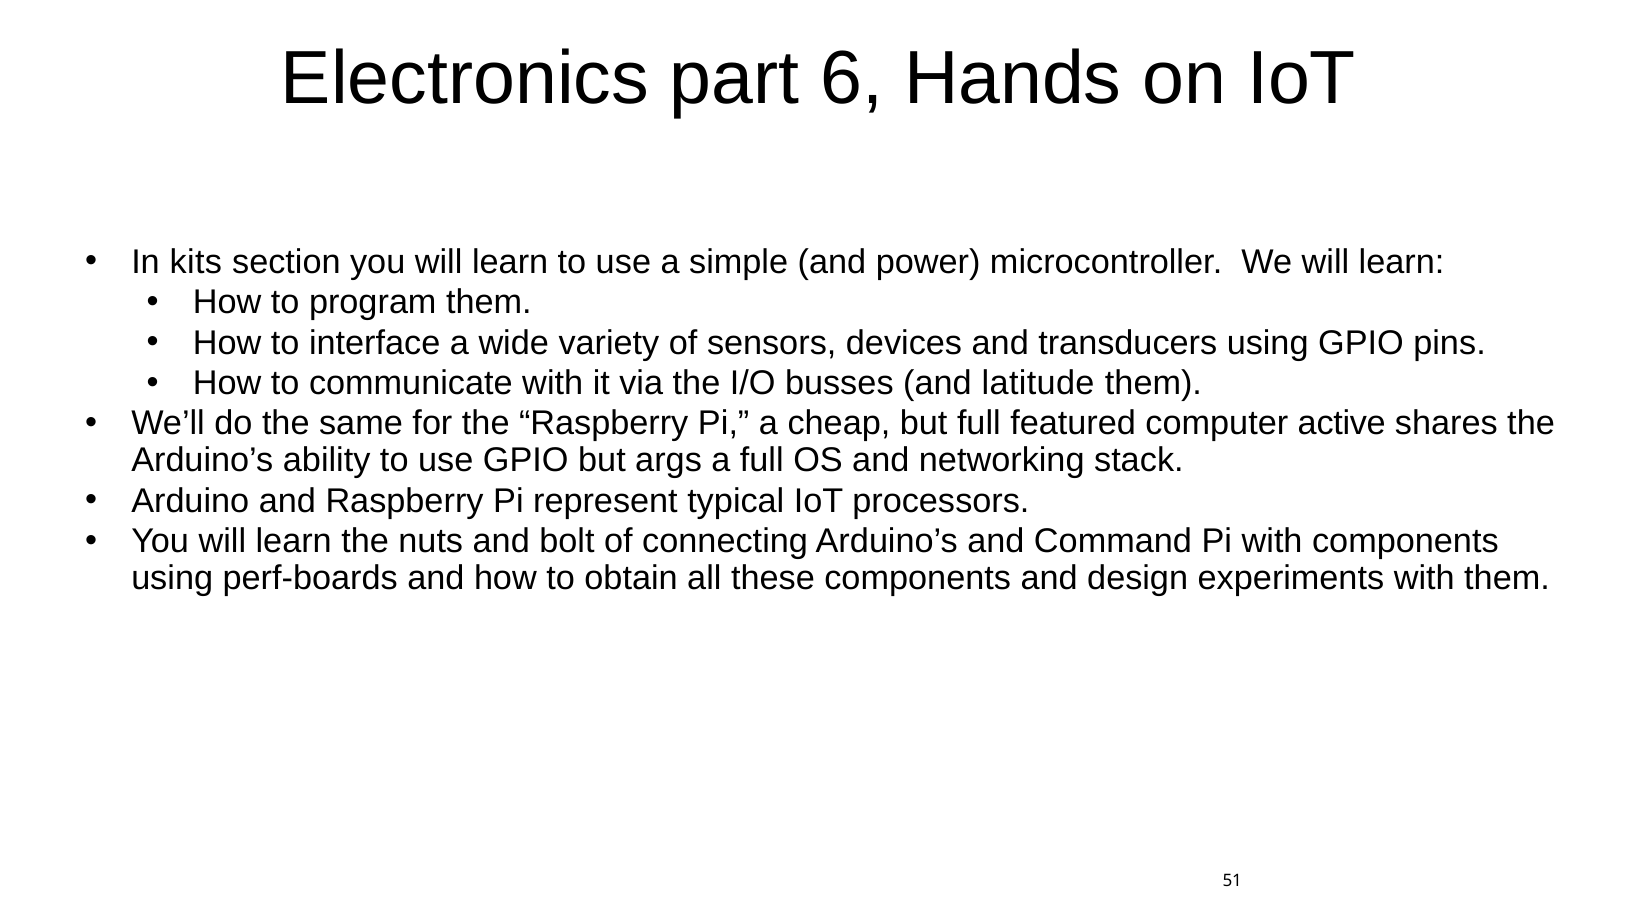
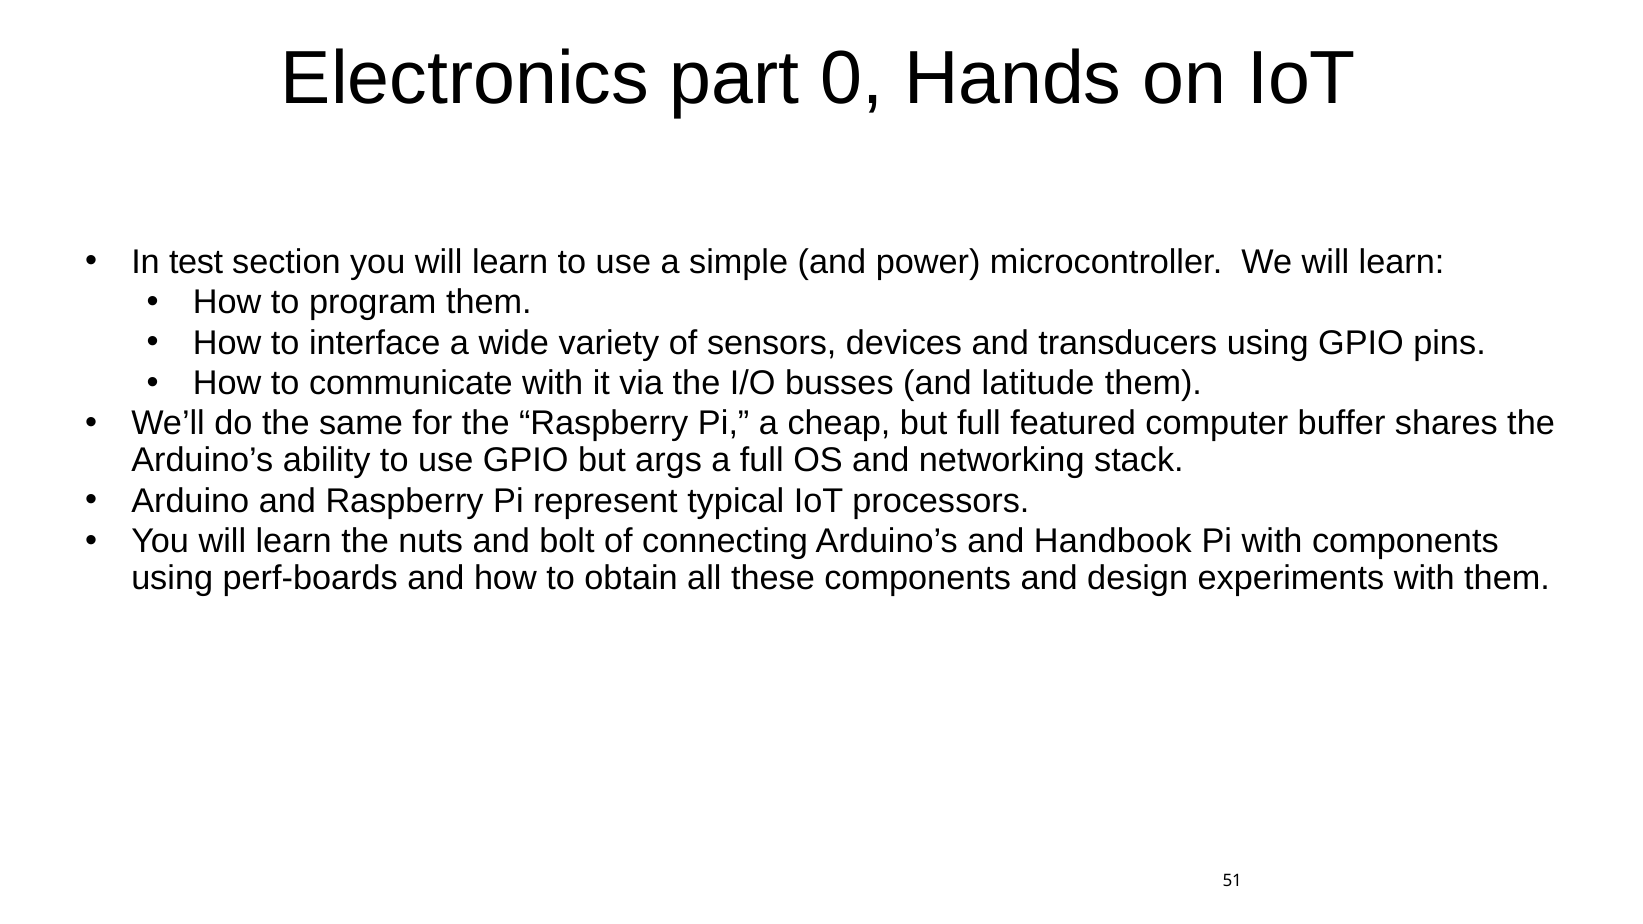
6: 6 -> 0
kits: kits -> test
active: active -> buffer
Command: Command -> Handbook
